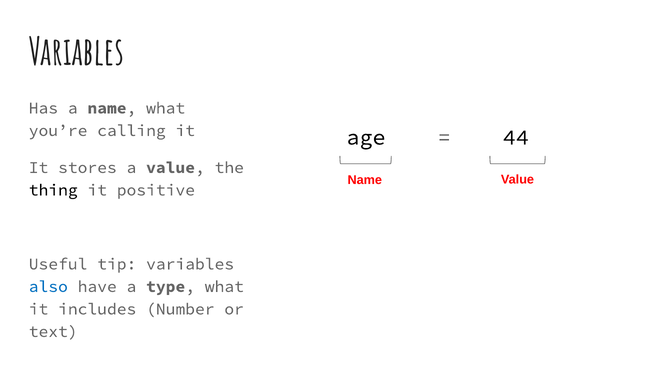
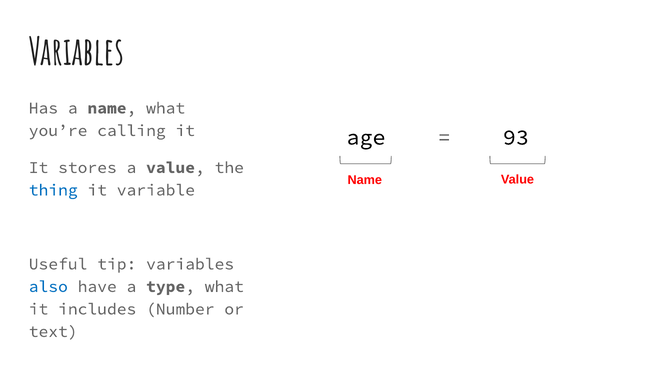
44: 44 -> 93
thing colour: black -> blue
positive: positive -> variable
